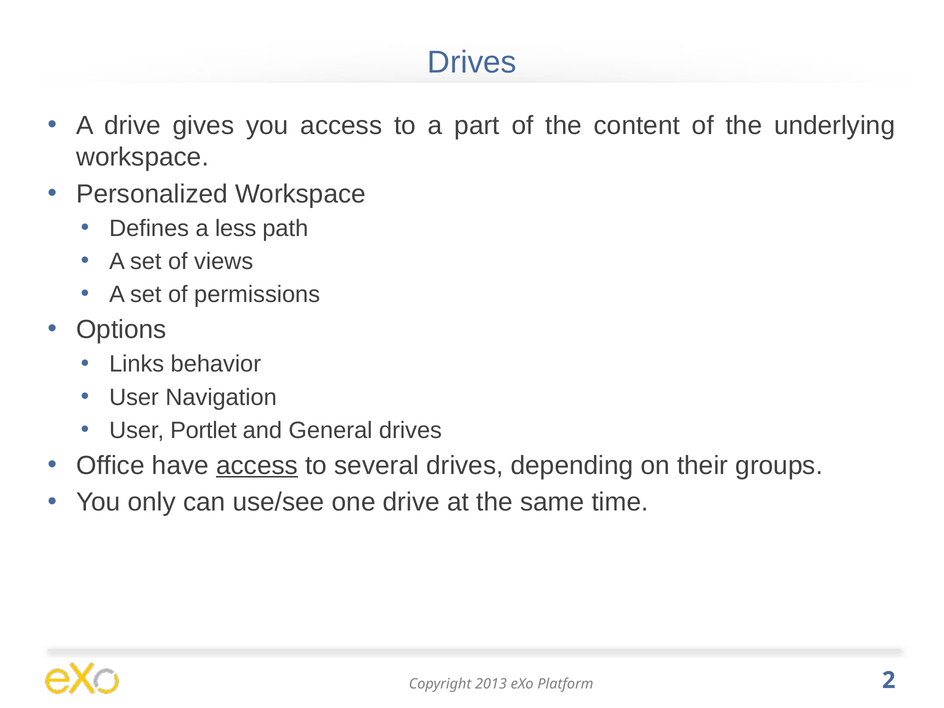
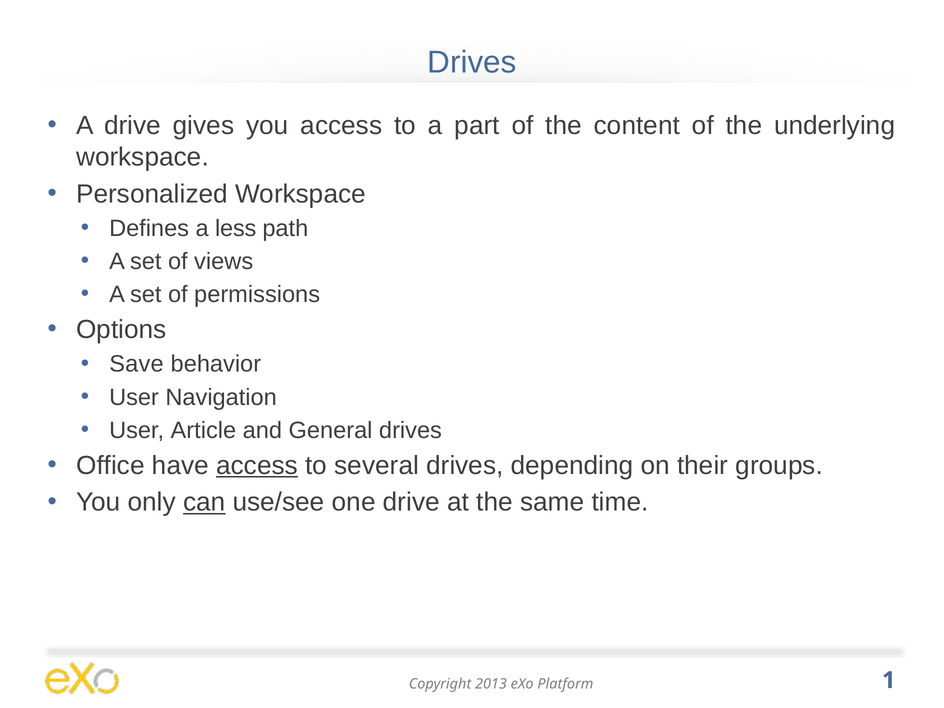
Links: Links -> Save
Portlet: Portlet -> Article
can underline: none -> present
2: 2 -> 1
